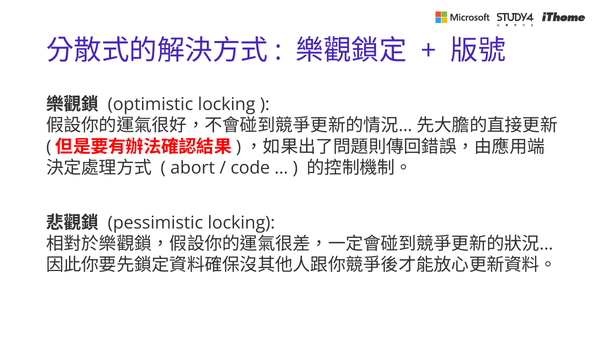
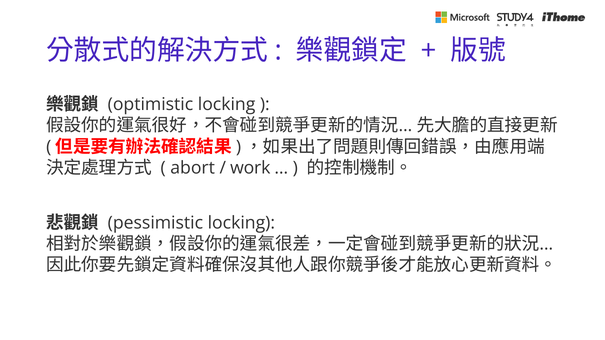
code: code -> work
